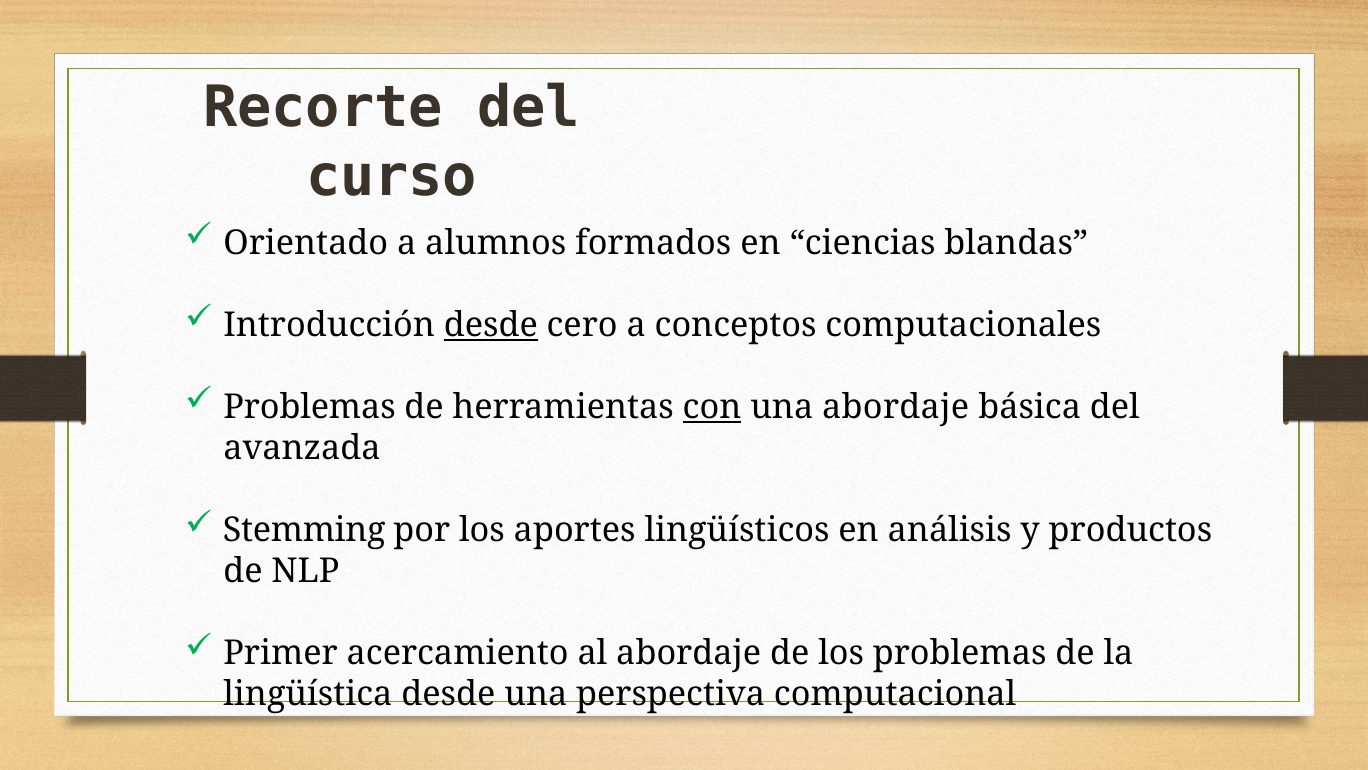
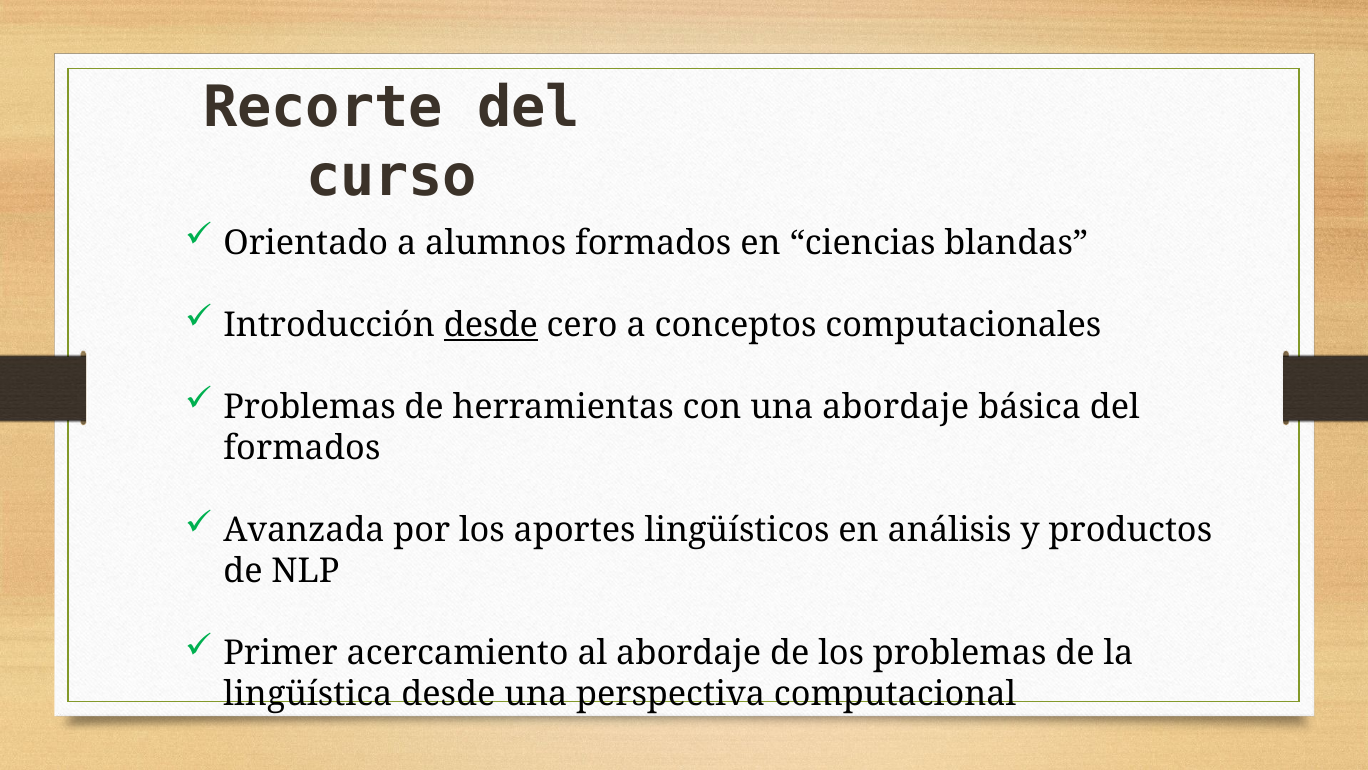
con underline: present -> none
avanzada at (302, 448): avanzada -> formados
Stemming: Stemming -> Avanzada
